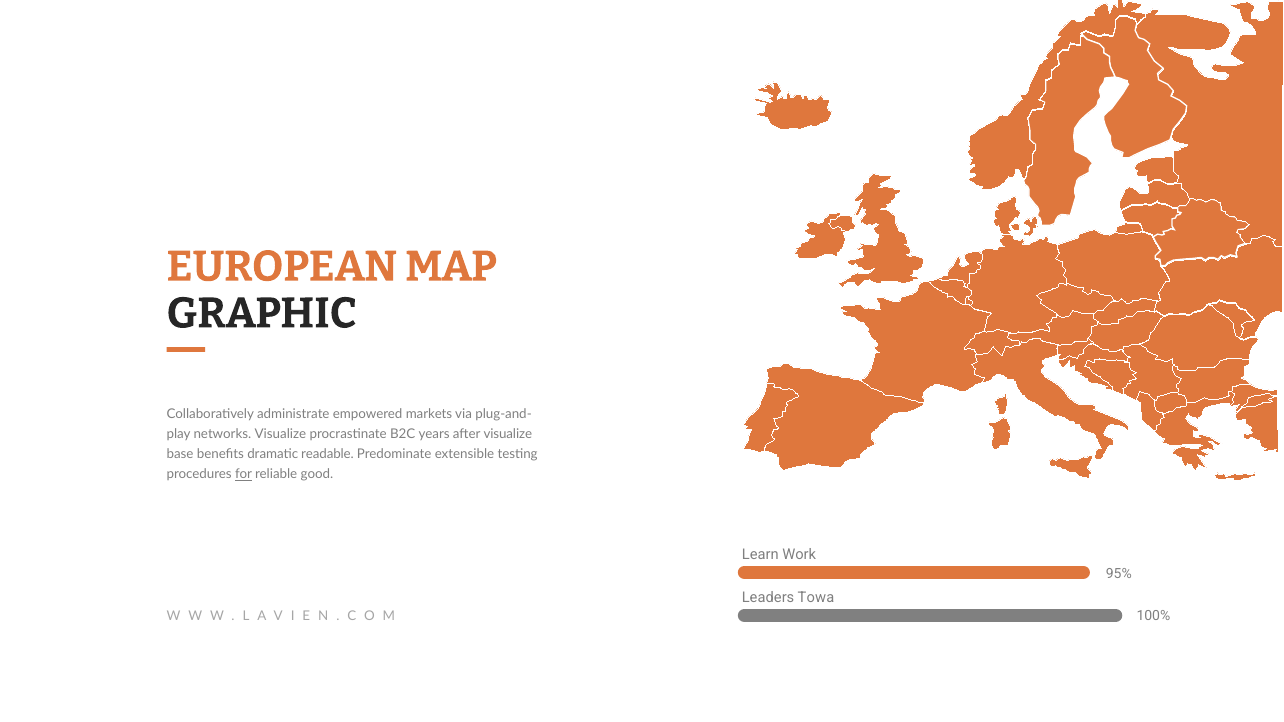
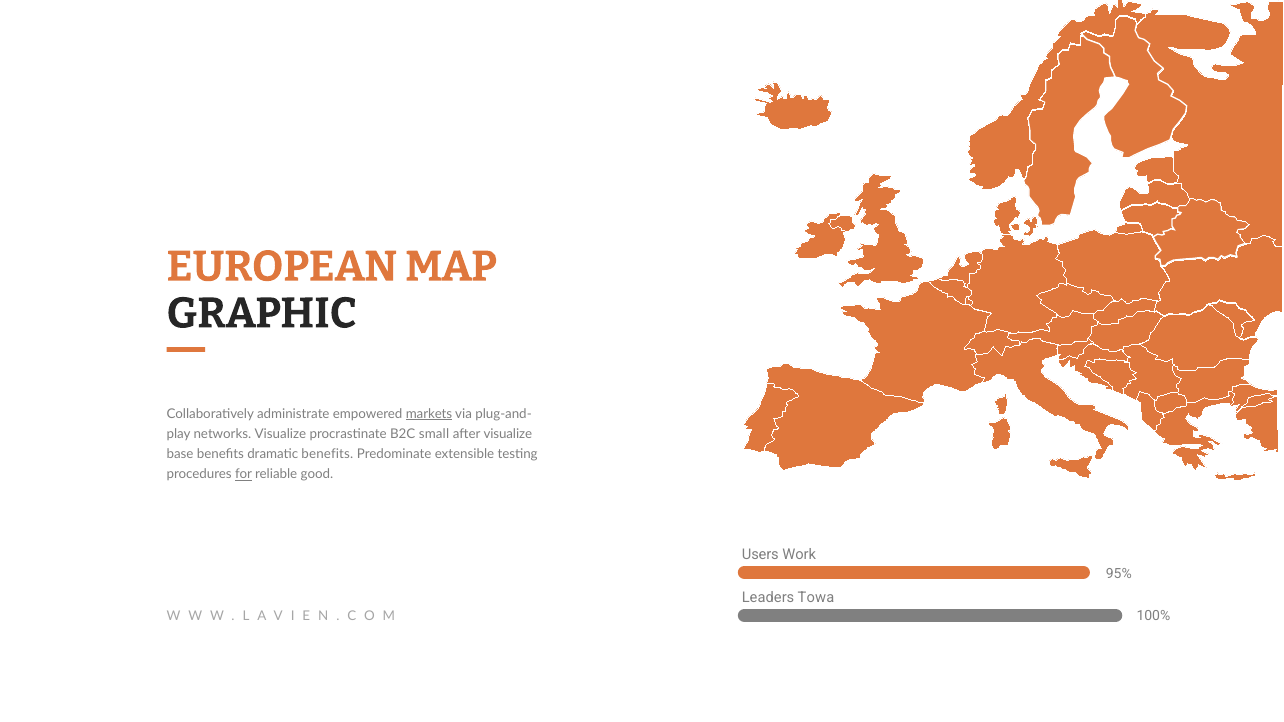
markets underline: none -> present
years: years -> small
dramatic readable: readable -> benefits
Learn: Learn -> Users
